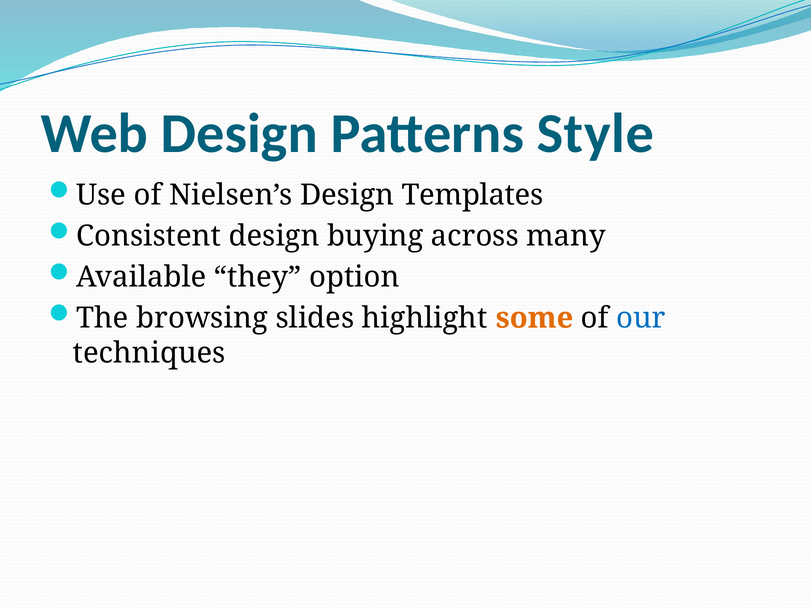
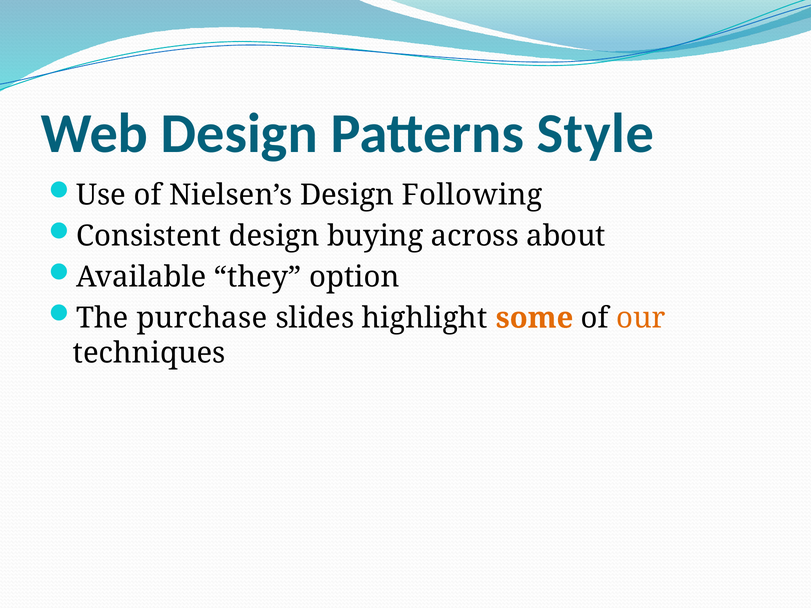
Templates: Templates -> Following
many: many -> about
browsing: browsing -> purchase
our colour: blue -> orange
